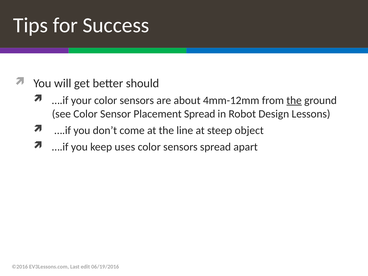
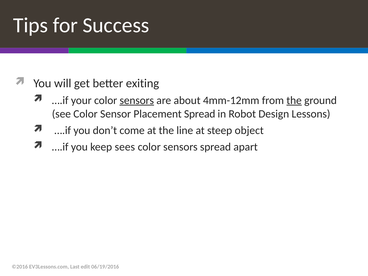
should: should -> exiting
sensors at (137, 100) underline: none -> present
uses: uses -> sees
